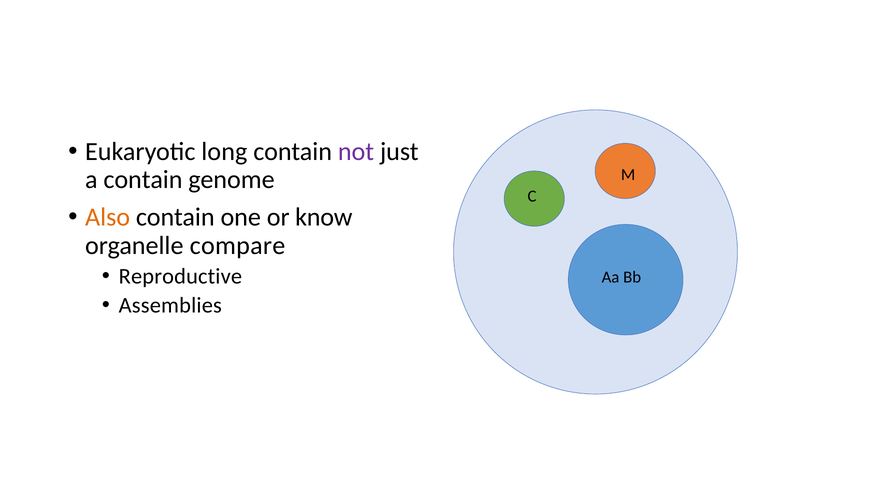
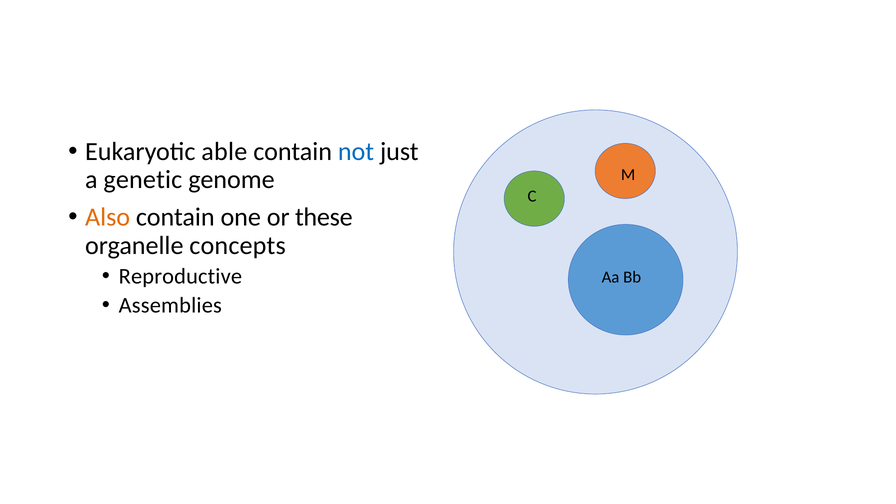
long: long -> able
not colour: purple -> blue
a contain: contain -> genetic
know: know -> these
compare: compare -> concepts
